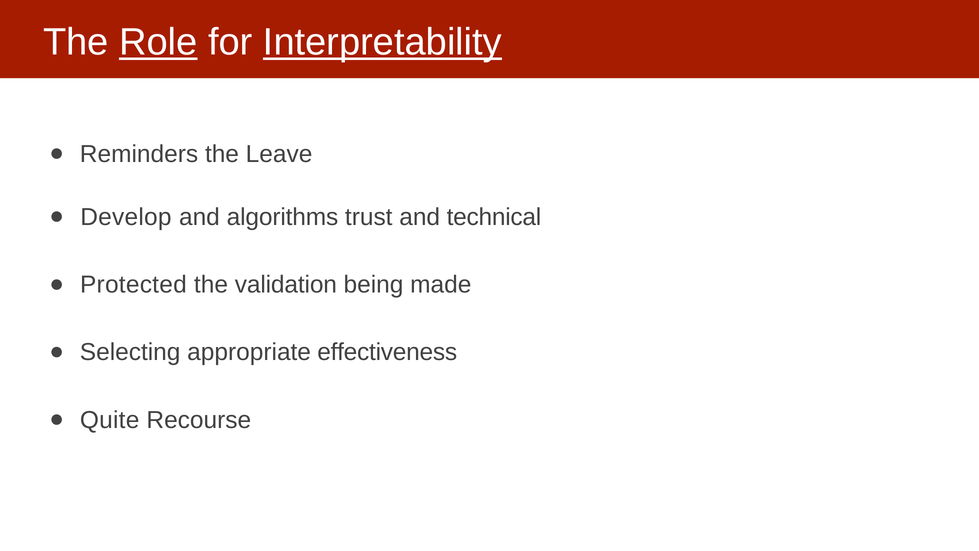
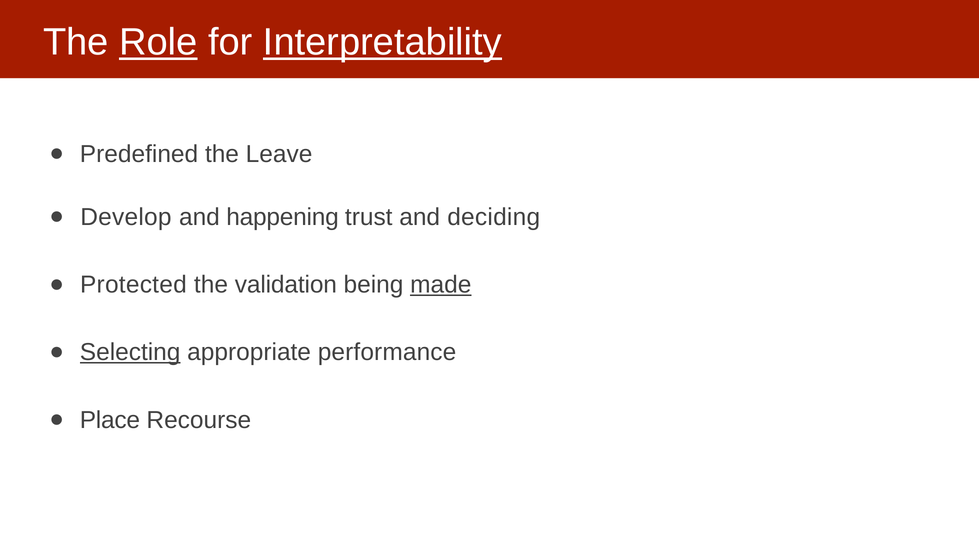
Reminders: Reminders -> Predefined
algorithms: algorithms -> happening
technical: technical -> deciding
made underline: none -> present
Selecting underline: none -> present
effectiveness: effectiveness -> performance
Quite: Quite -> Place
